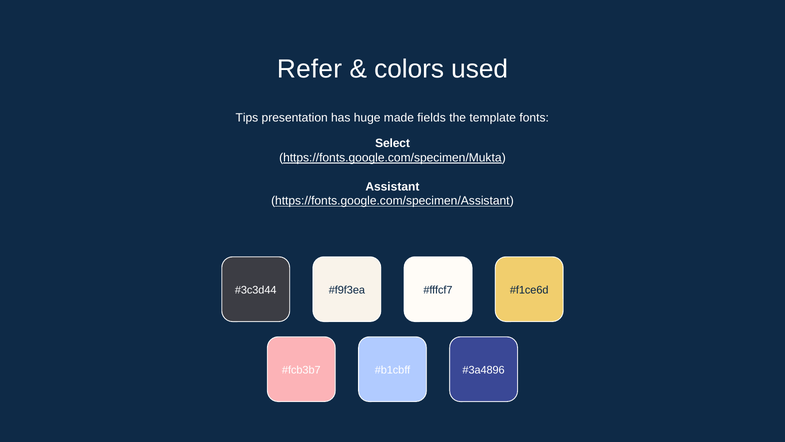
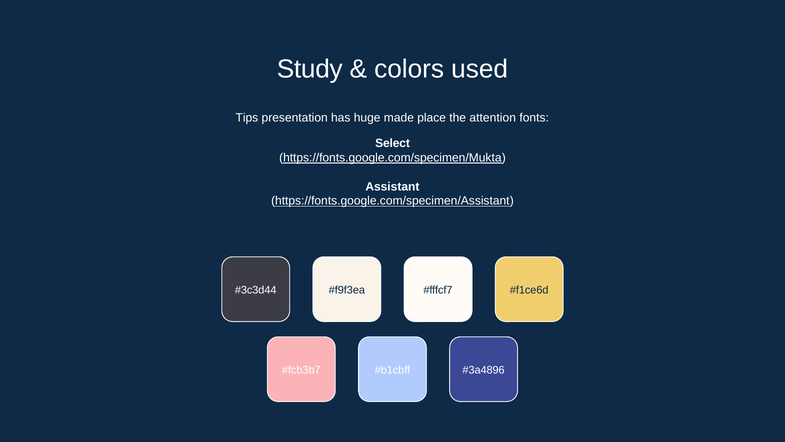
Refer: Refer -> Study
fields: fields -> place
template: template -> attention
